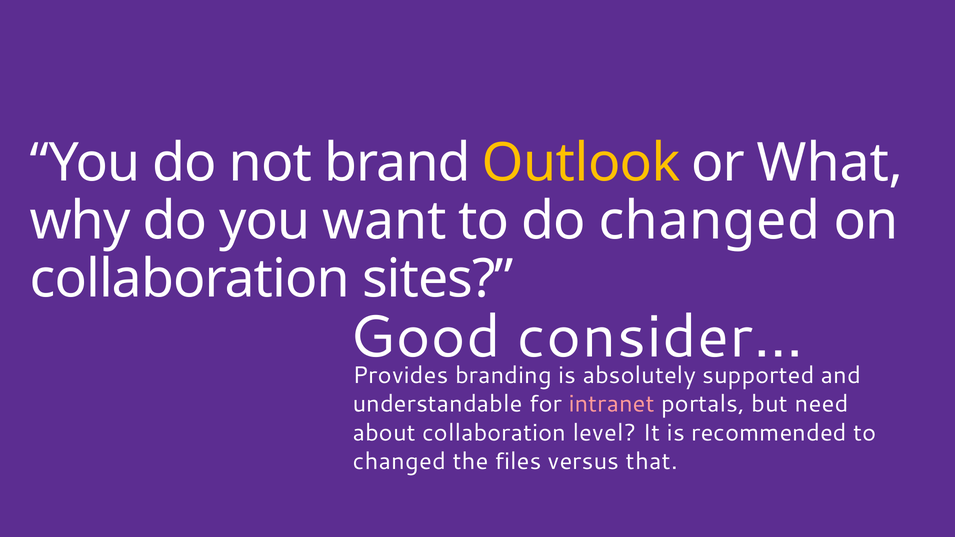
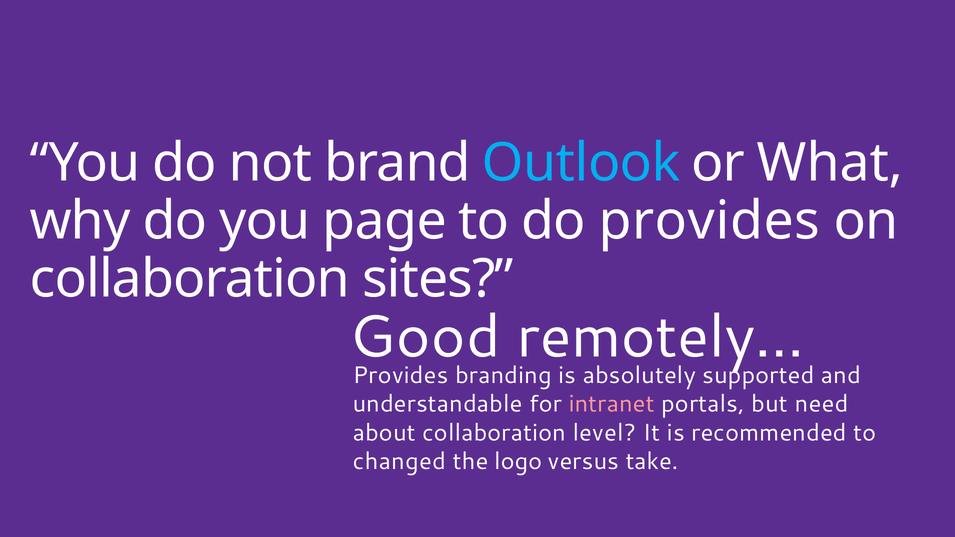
Outlook colour: yellow -> light blue
want: want -> page
do changed: changed -> provides
consider…: consider… -> remotely…
files: files -> logo
that: that -> take
